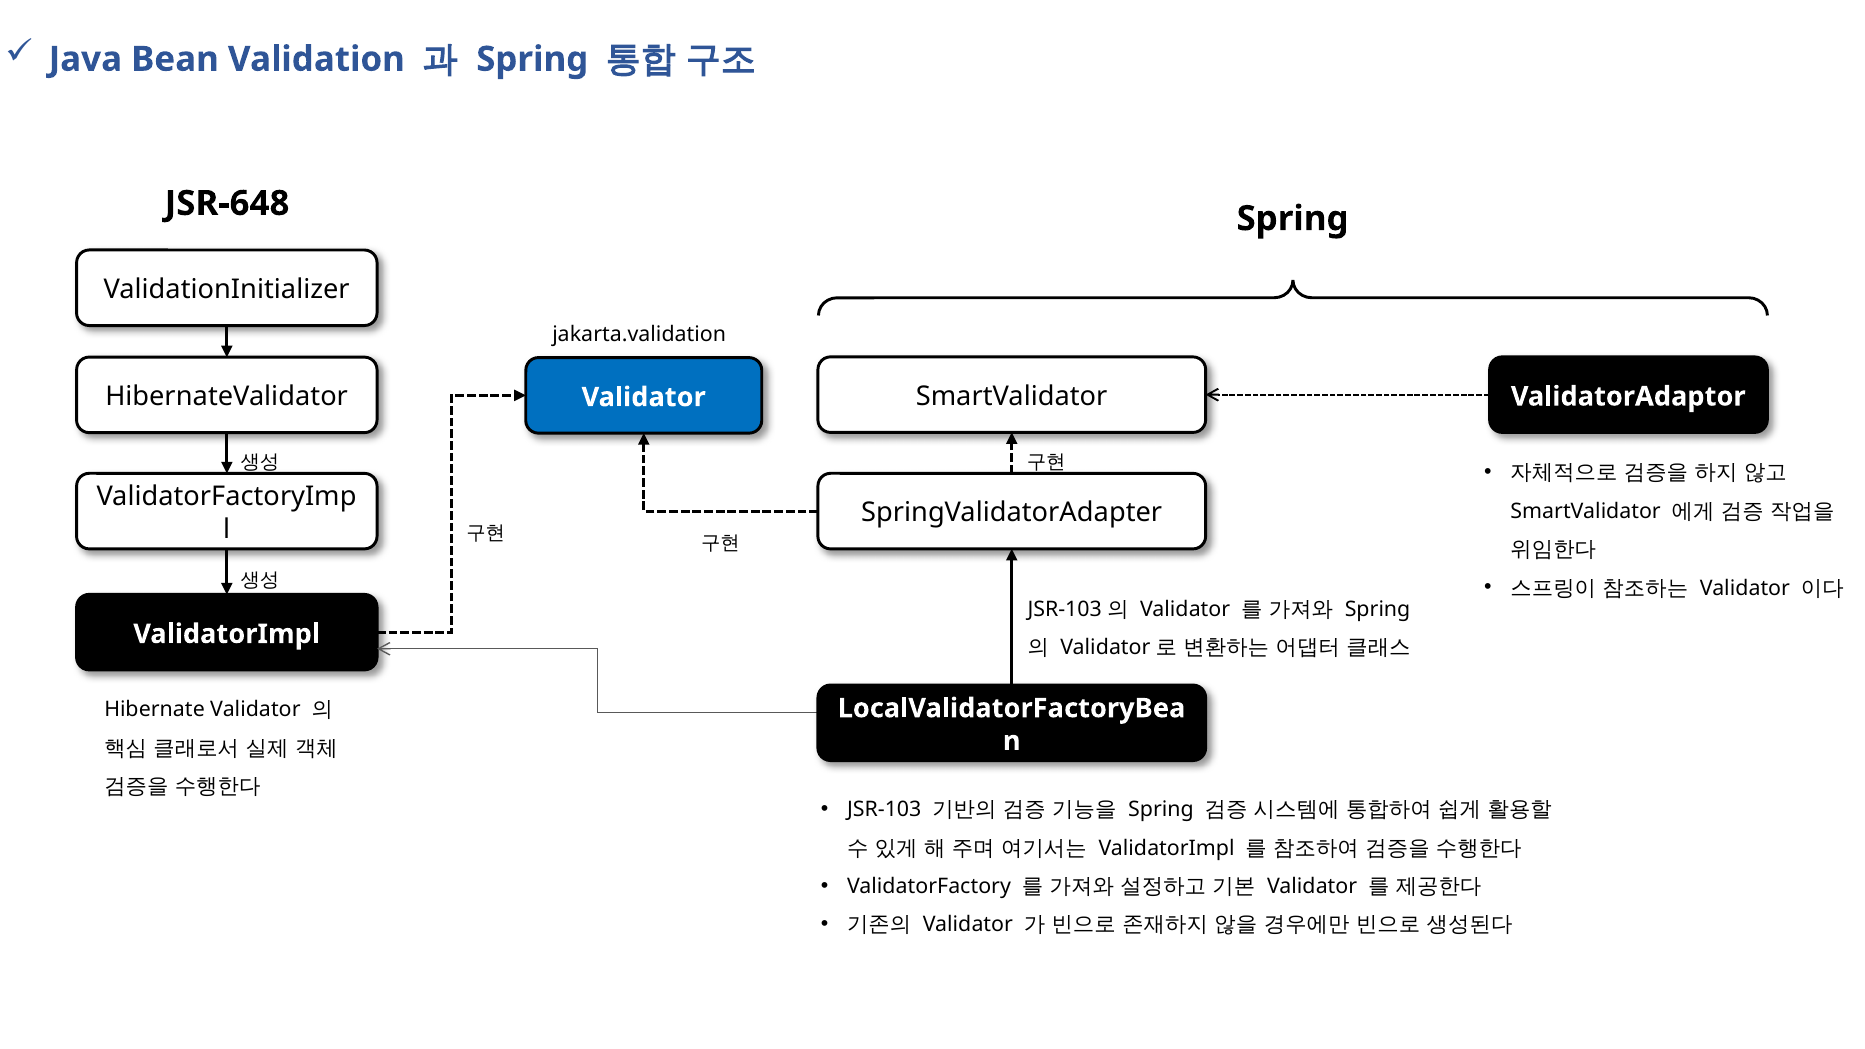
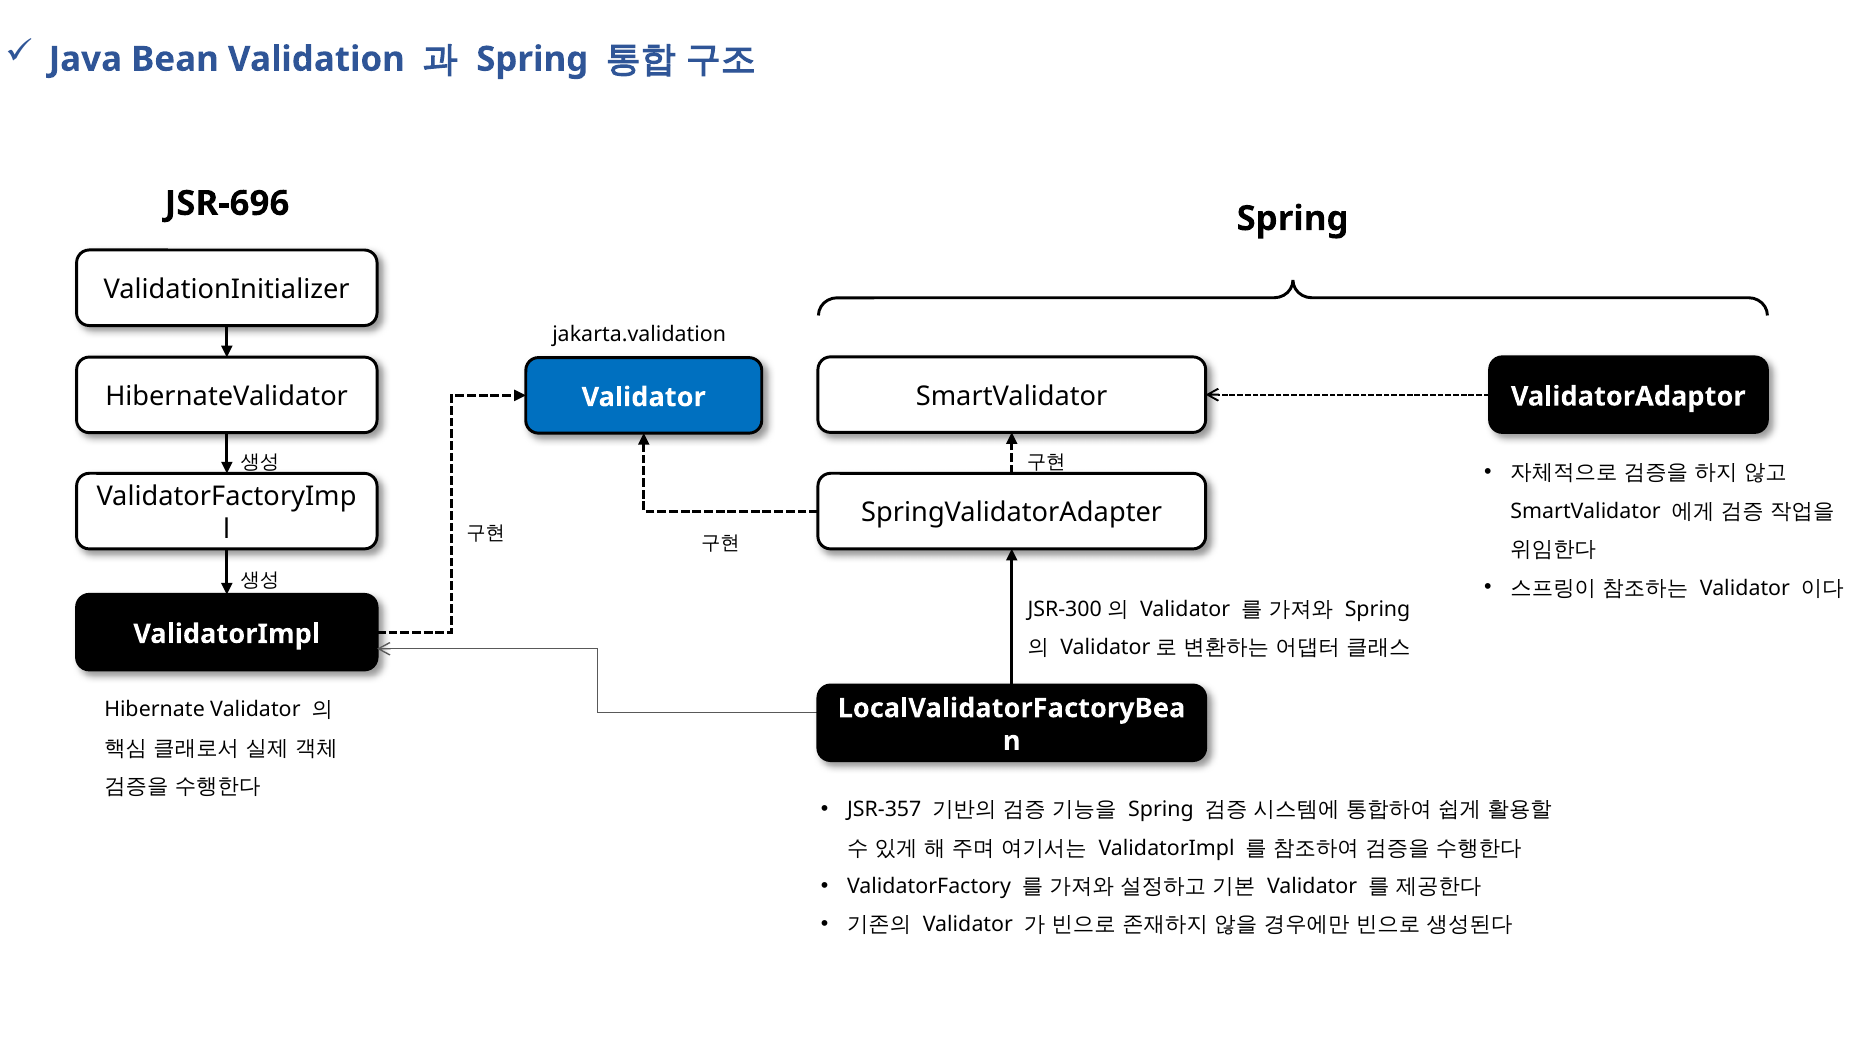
JSR-648: JSR-648 -> JSR-696
JSR-103 at (1065, 609): JSR-103 -> JSR-300
JSR-103 at (884, 810): JSR-103 -> JSR-357
